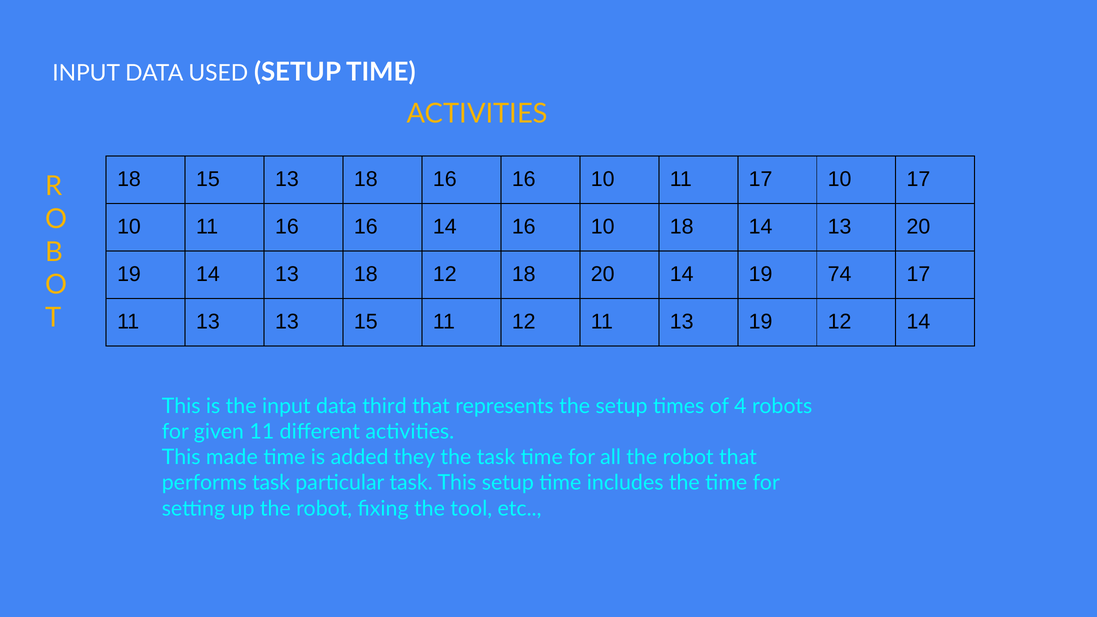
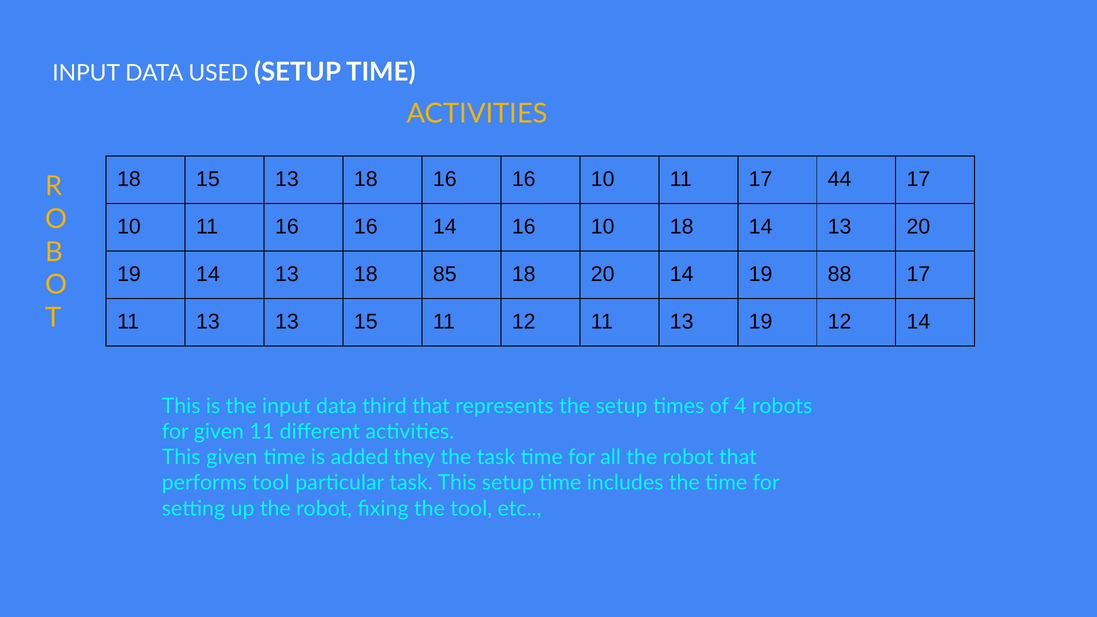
11 17 10: 10 -> 44
18 12: 12 -> 85
74: 74 -> 88
This made: made -> given
performs task: task -> tool
